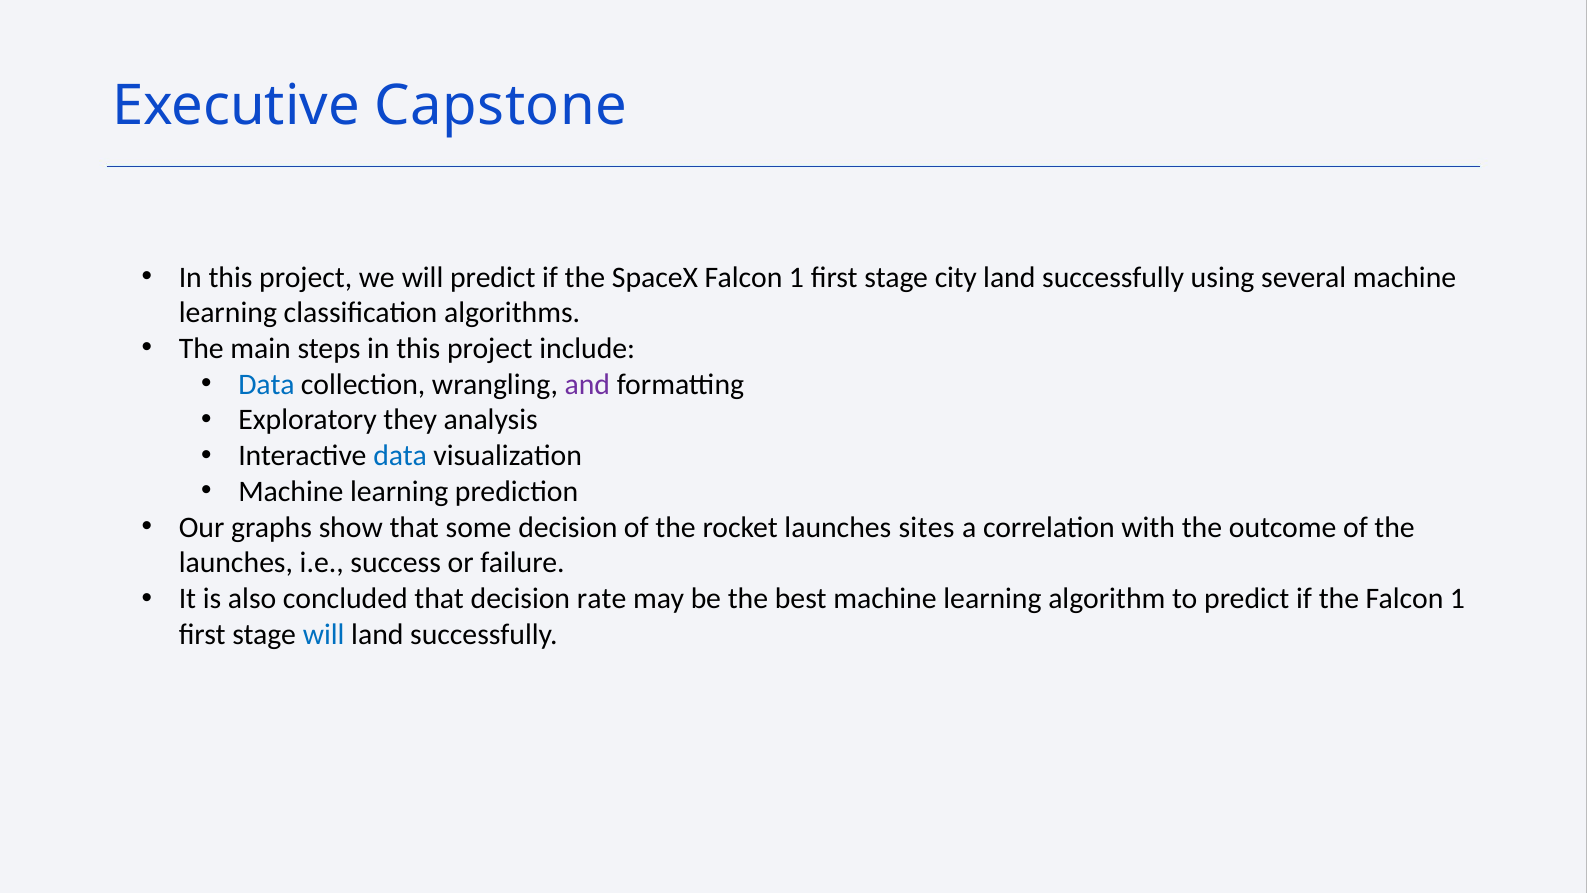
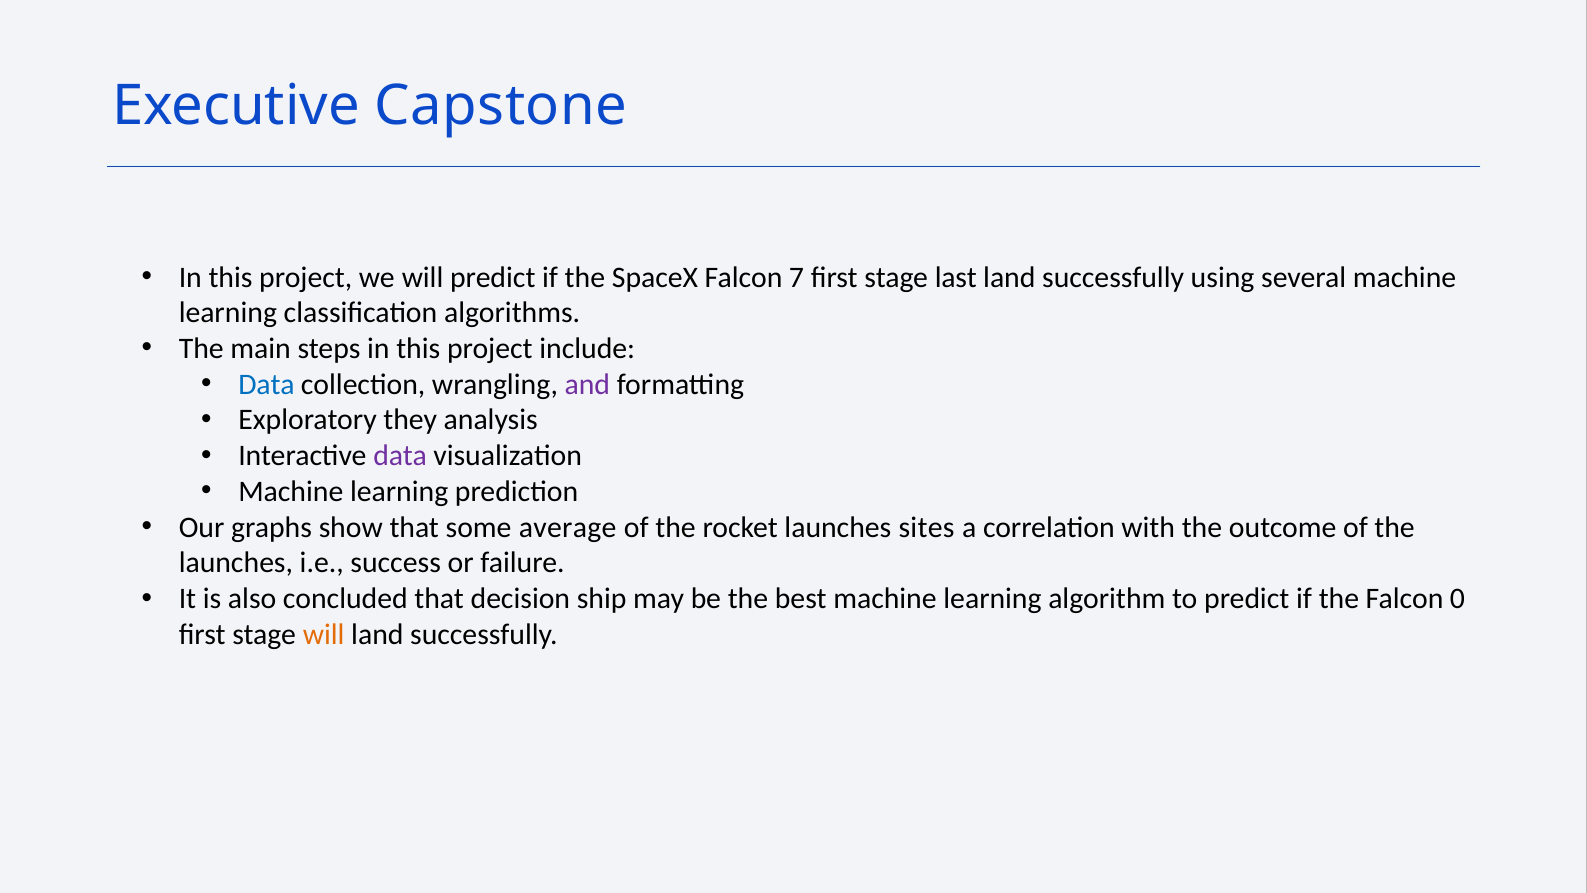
SpaceX Falcon 1: 1 -> 7
city: city -> last
data at (400, 456) colour: blue -> purple
some decision: decision -> average
rate: rate -> ship
the Falcon 1: 1 -> 0
will at (324, 634) colour: blue -> orange
